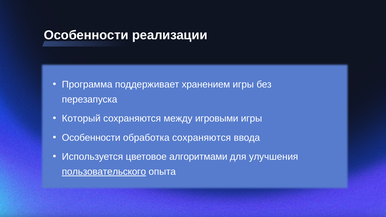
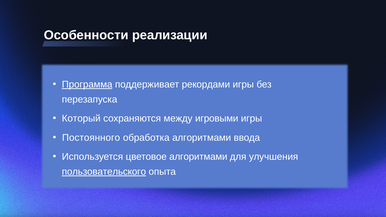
Программа underline: none -> present
хранением: хранением -> рекордами
Особенности at (91, 138): Особенности -> Постоянного
обработка сохраняются: сохраняются -> алгоритмами
